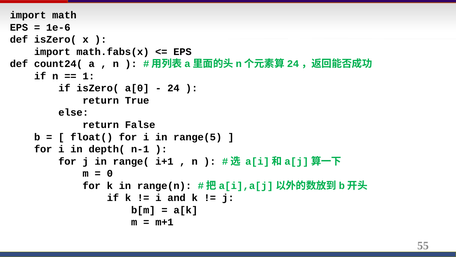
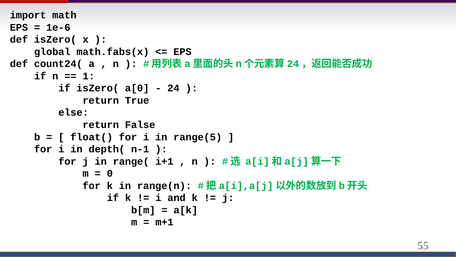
import at (52, 52): import -> global
